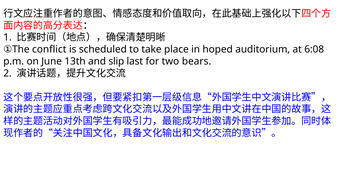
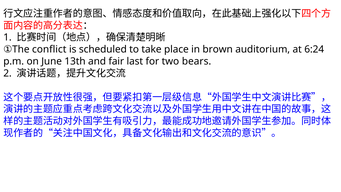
hoped: hoped -> brown
6:08: 6:08 -> 6:24
slip: slip -> fair
